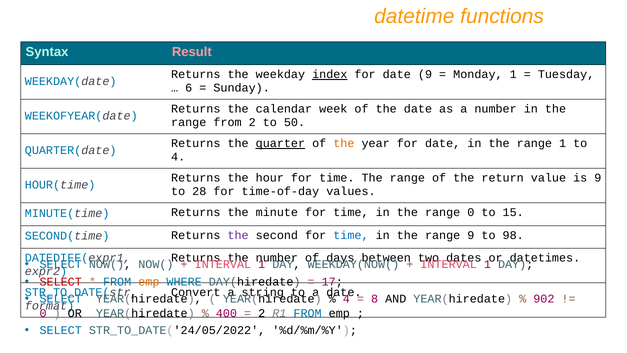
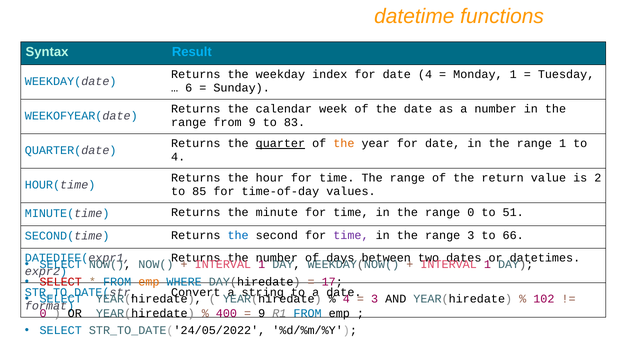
Result colour: pink -> light blue
index underline: present -> none
date 9: 9 -> 4
from 2: 2 -> 9
50: 50 -> 83
is 9: 9 -> 2
28: 28 -> 85
15: 15 -> 51
the at (238, 235) colour: purple -> blue
time at (351, 235) colour: blue -> purple
range 9: 9 -> 3
98: 98 -> 66
8 at (375, 299): 8 -> 3
902: 902 -> 102
2 at (262, 313): 2 -> 9
